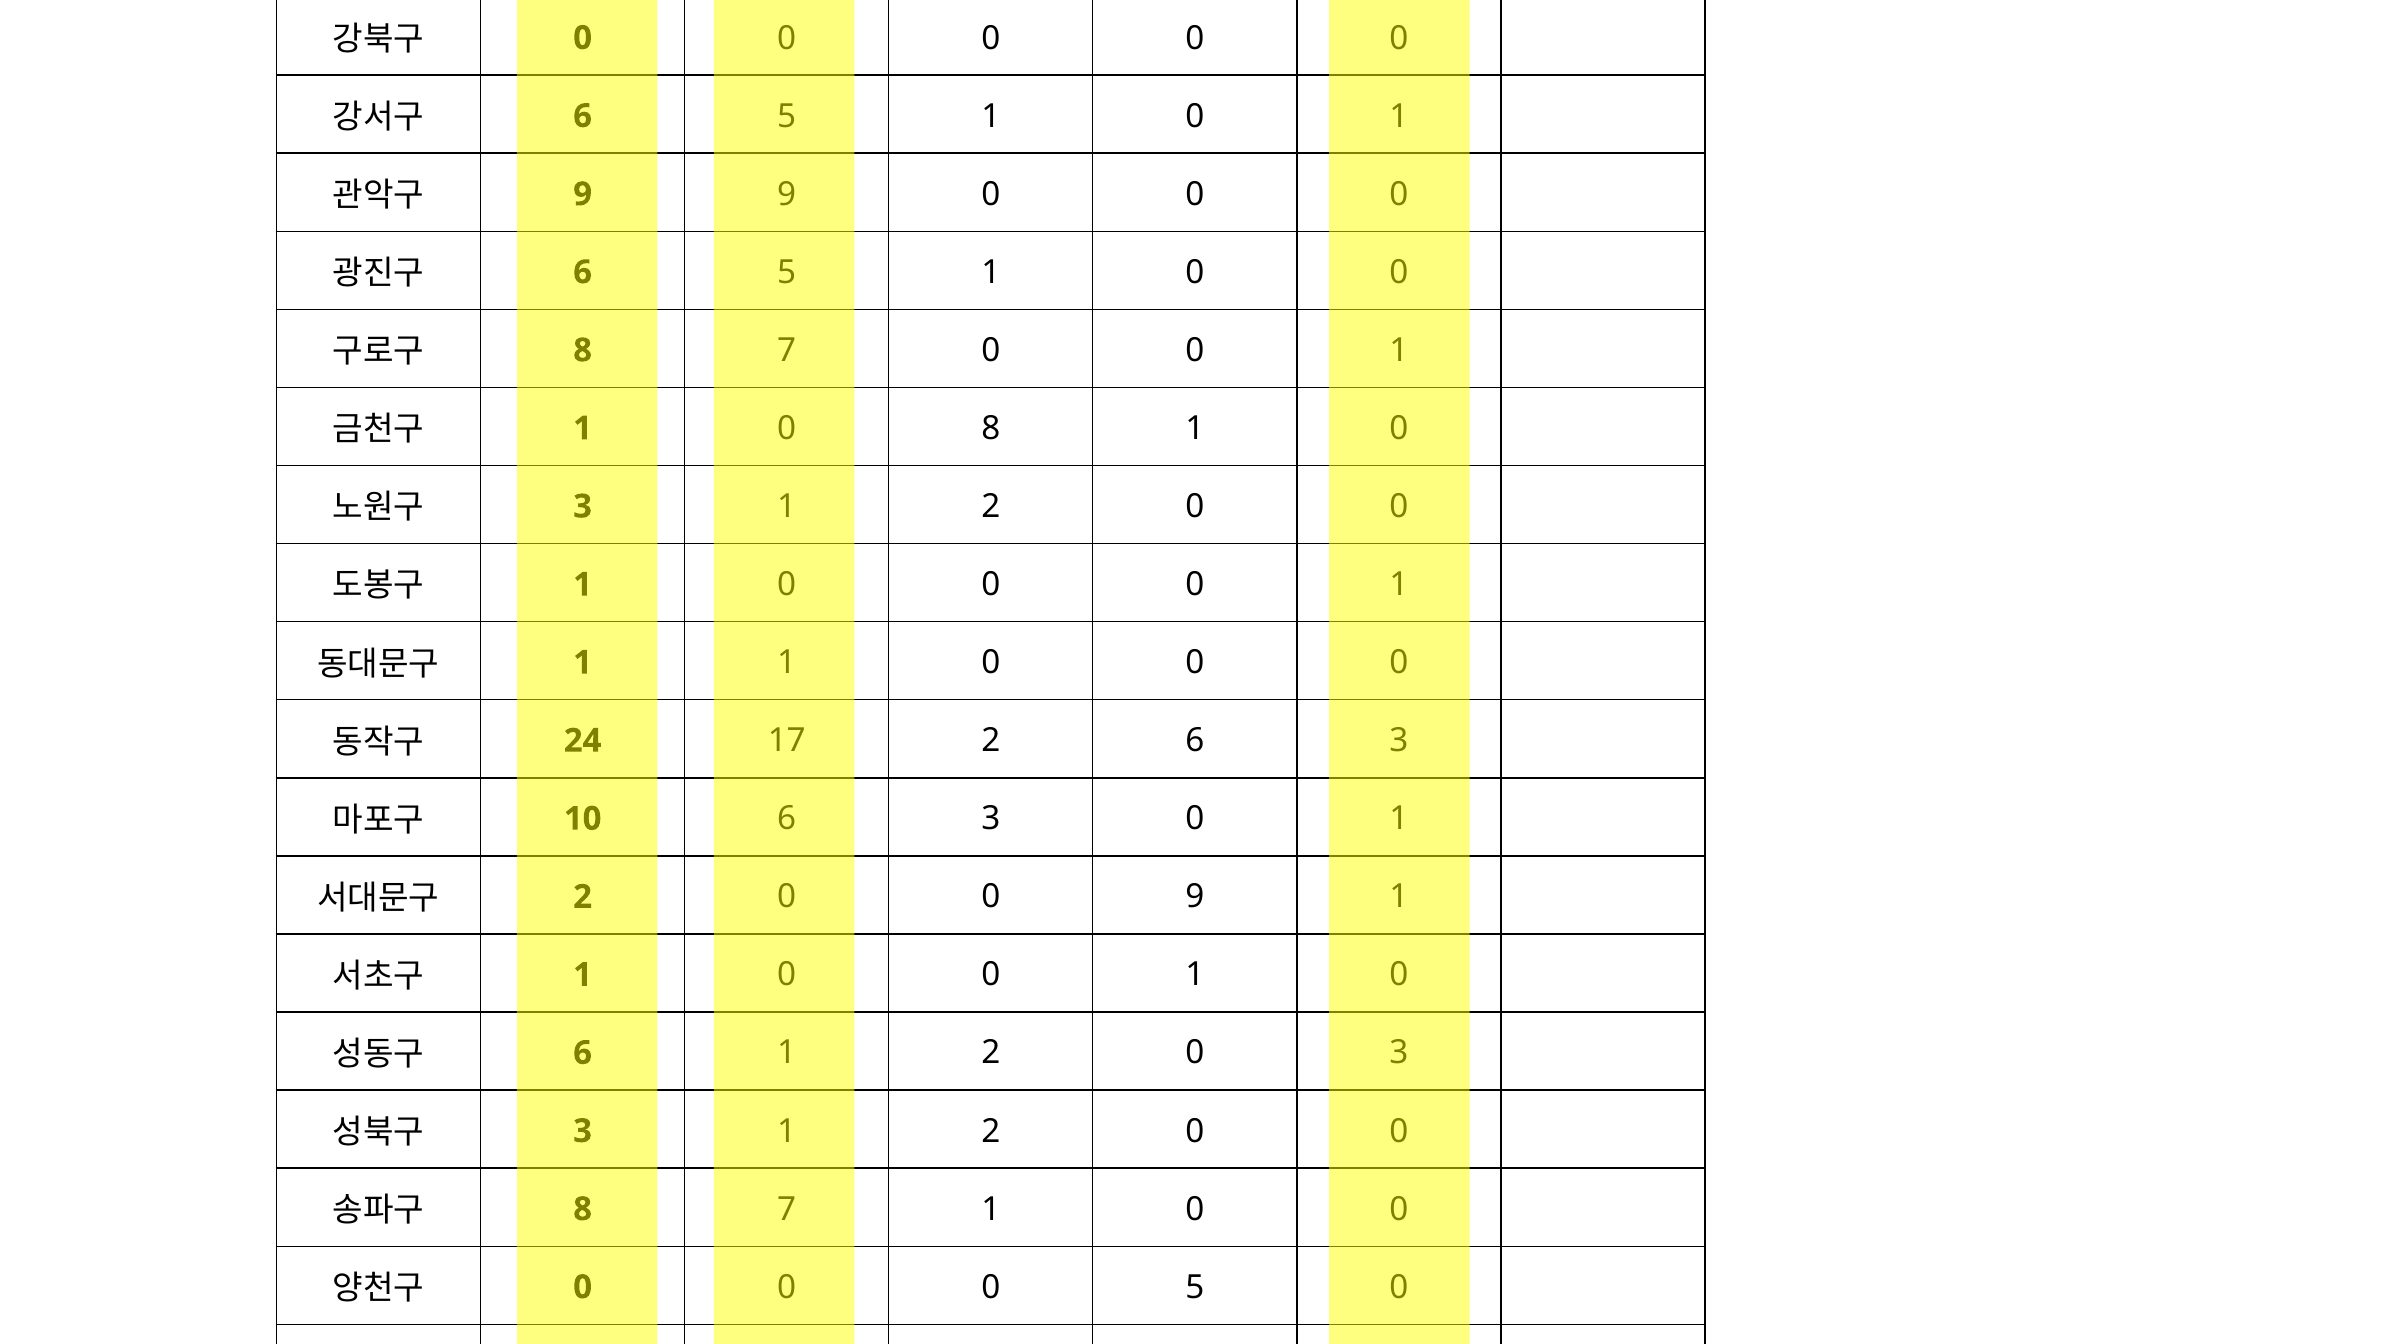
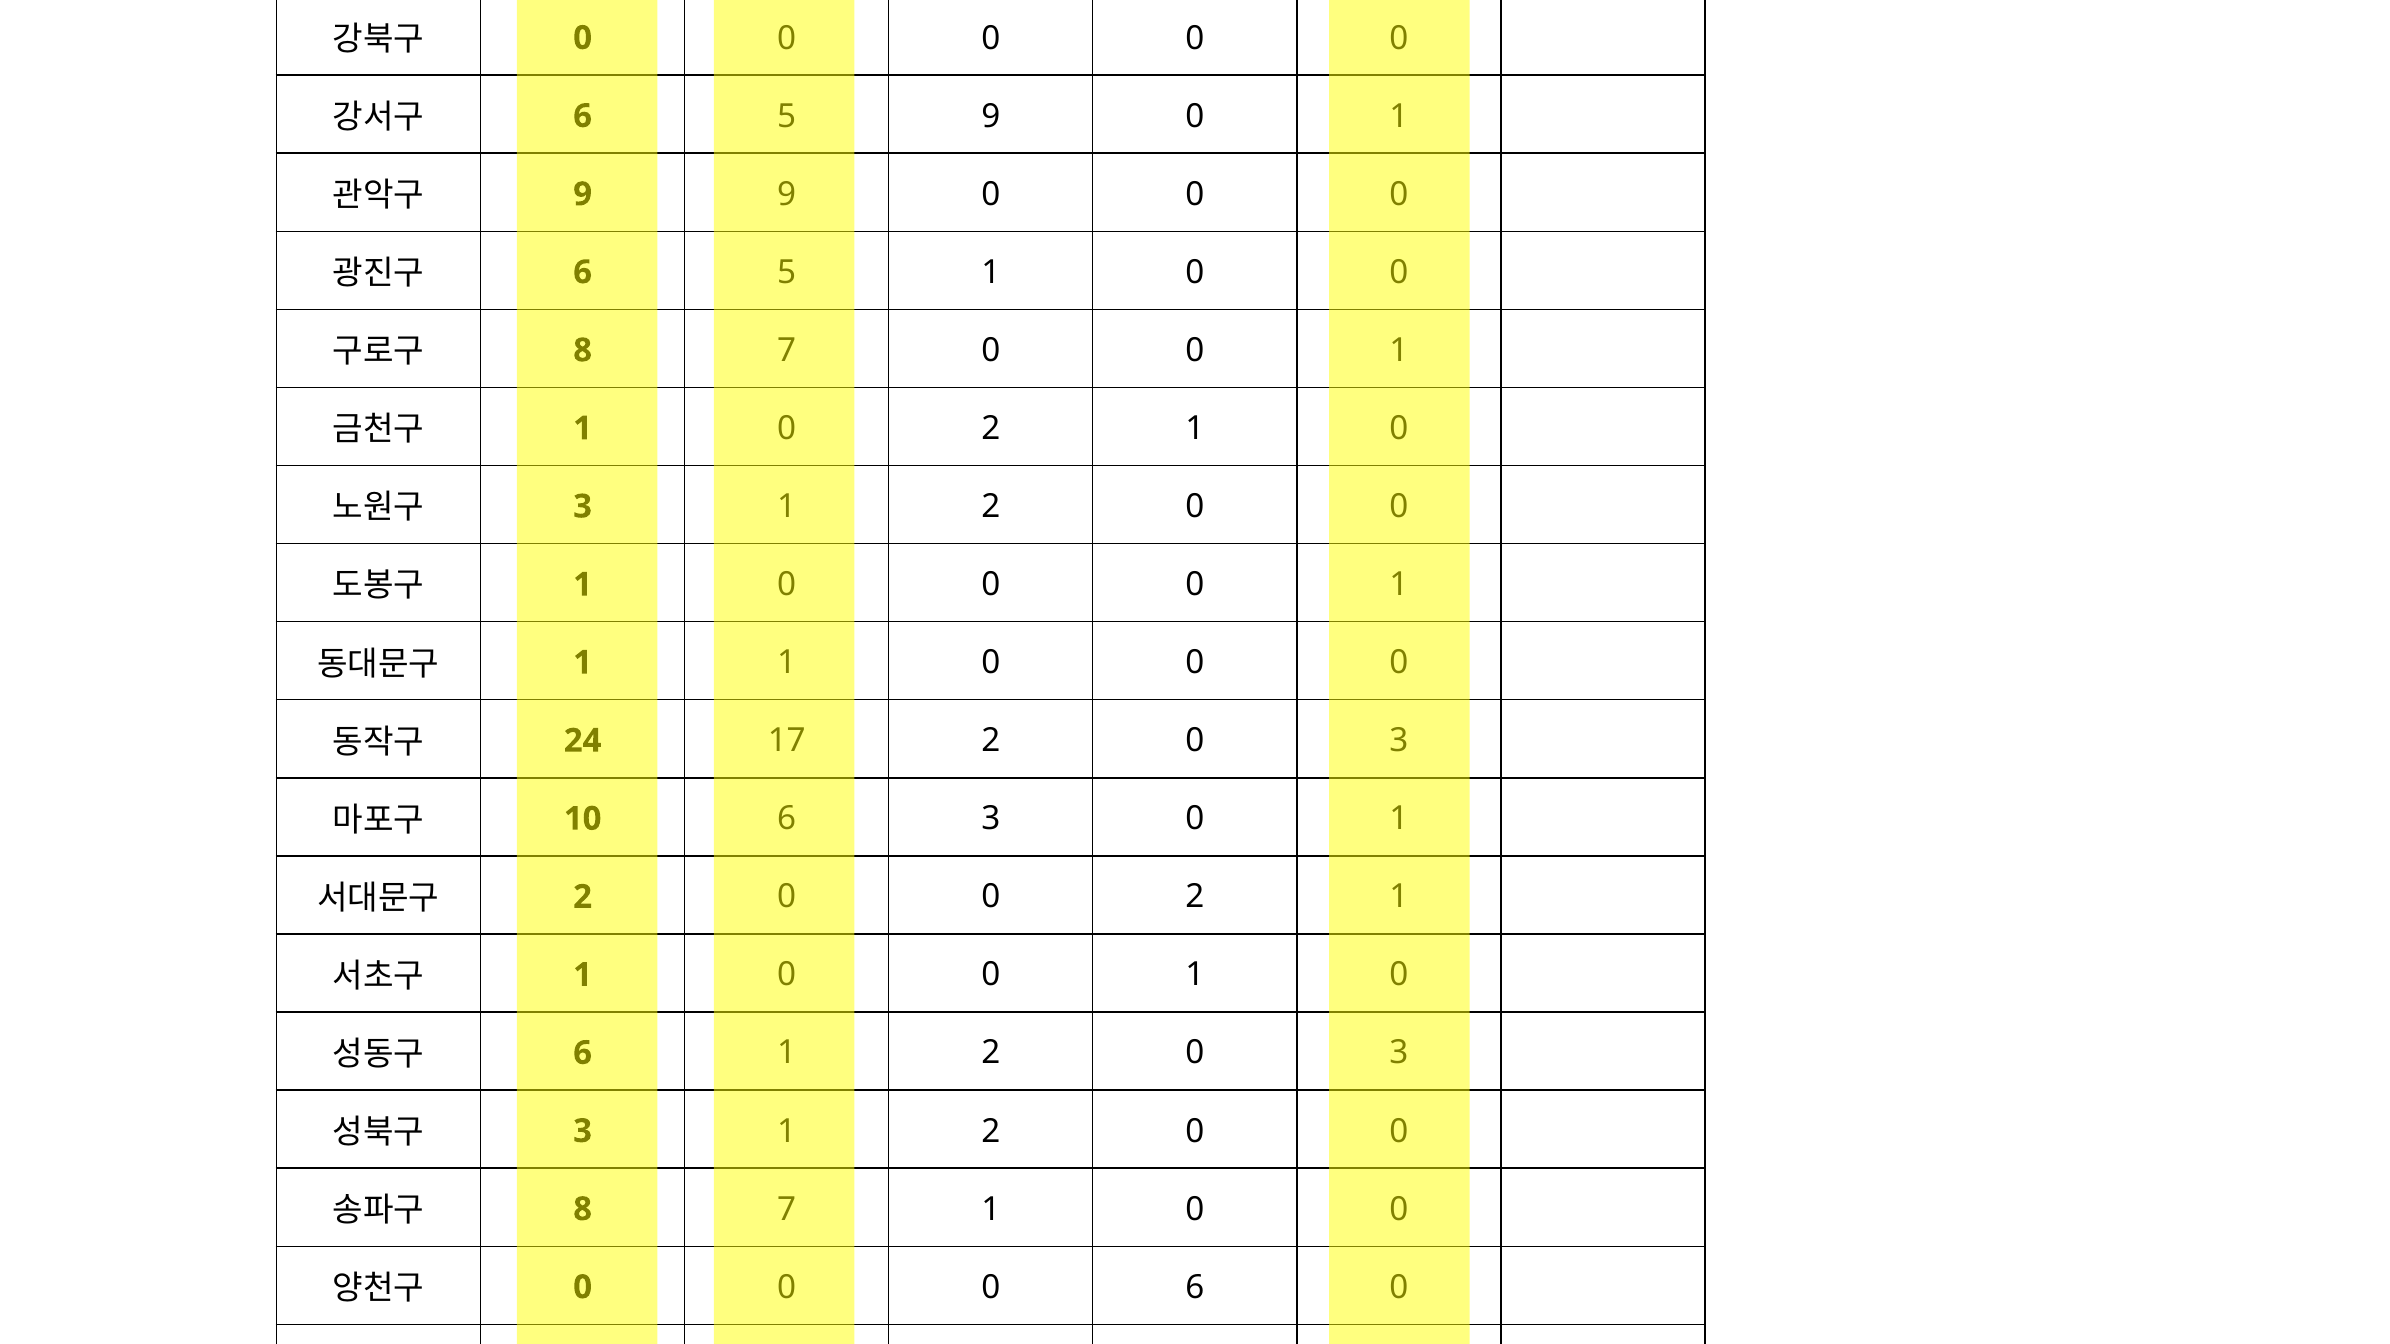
1 at (991, 116): 1 -> 9
8 at (991, 429): 8 -> 2
6 at (1195, 741): 6 -> 0
9 at (1195, 897): 9 -> 2
0 5: 5 -> 6
